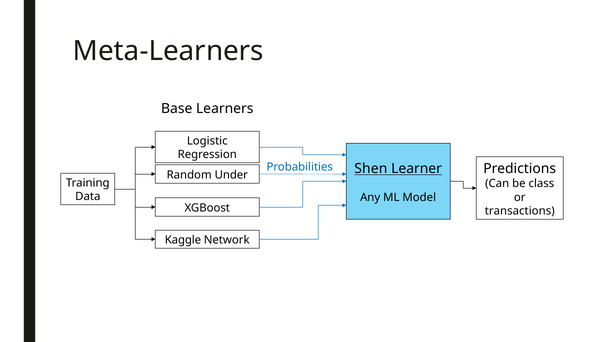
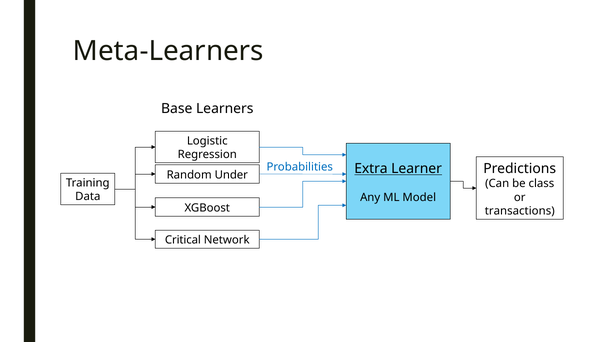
Shen: Shen -> Extra
Kaggle: Kaggle -> Critical
